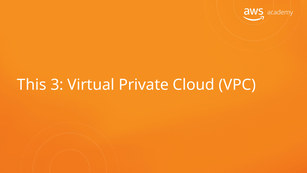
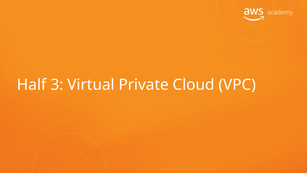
This: This -> Half
